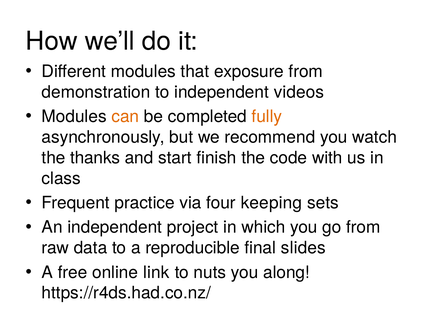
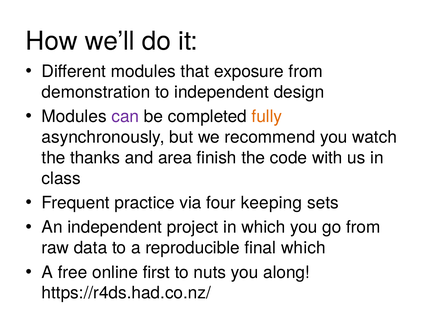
videos: videos -> design
can colour: orange -> purple
start: start -> area
final slides: slides -> which
link: link -> first
